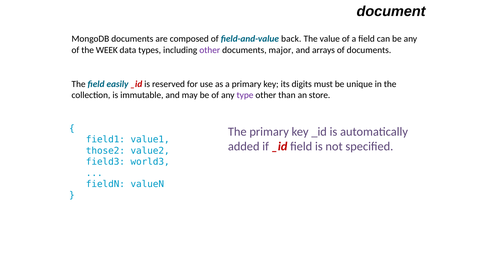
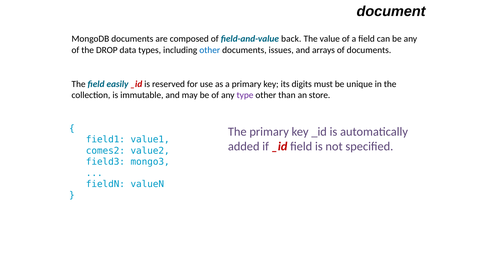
WEEK: WEEK -> DROP
other at (210, 50) colour: purple -> blue
major: major -> issues
those2: those2 -> comes2
world3: world3 -> mongo3
